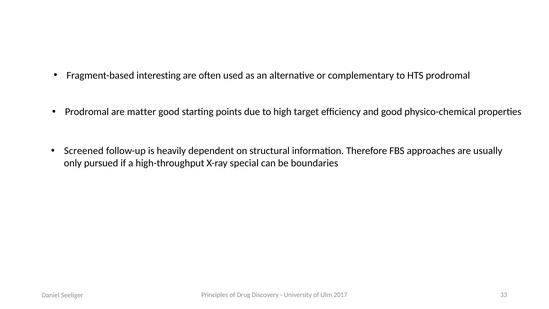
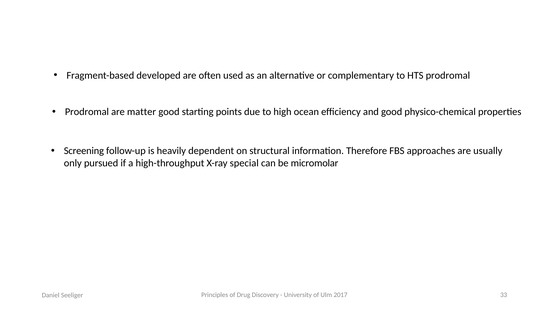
interesting: interesting -> developed
target: target -> ocean
Screened: Screened -> Screening
boundaries: boundaries -> micromolar
